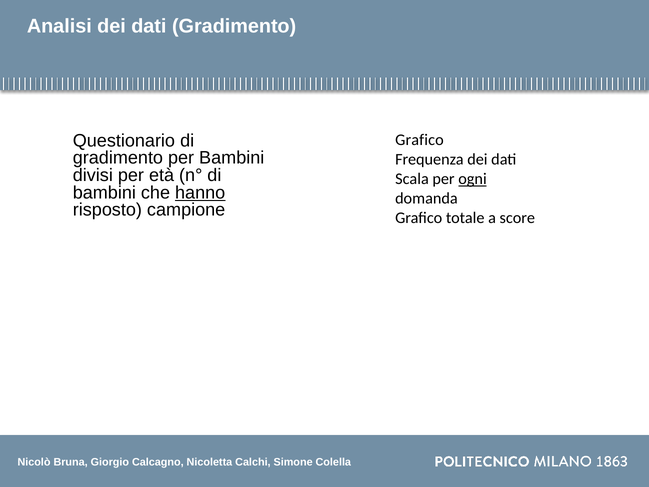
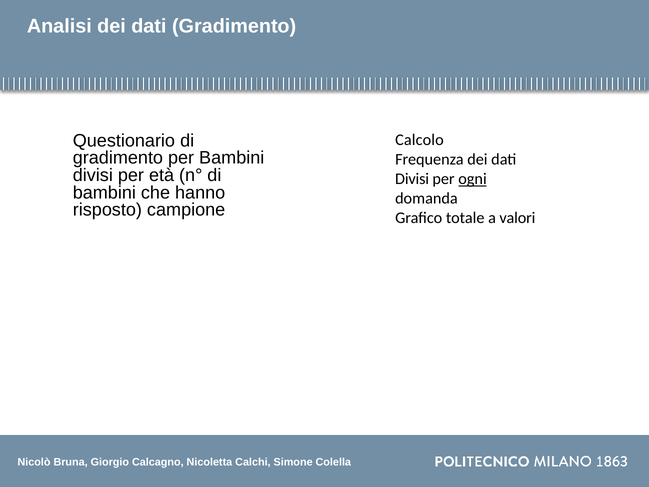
Grafico at (419, 140): Grafico -> Calcolo
Scala at (412, 179): Scala -> Divisi
hanno underline: present -> none
score: score -> valori
